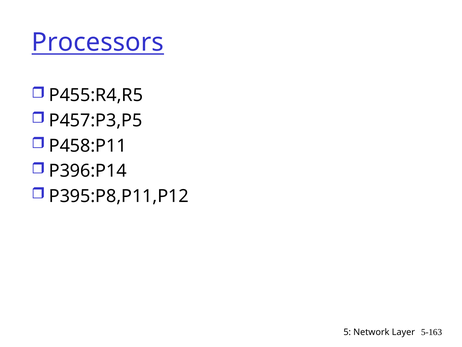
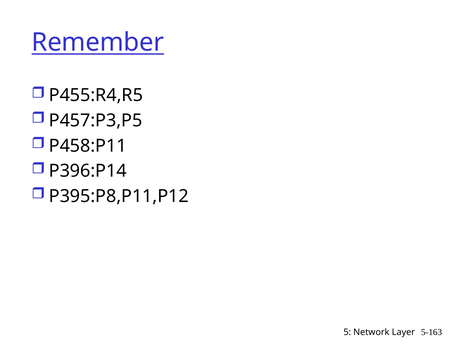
Processors: Processors -> Remember
